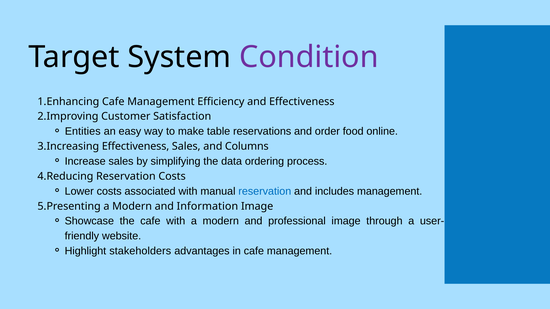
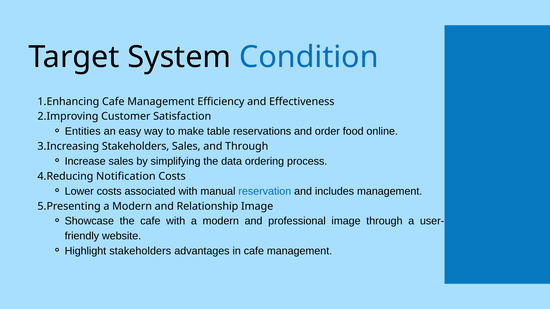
Condition colour: purple -> blue
Effectiveness at (136, 147): Effectiveness -> Stakeholders
and Columns: Columns -> Through
Reservation at (126, 176): Reservation -> Notification
Information: Information -> Relationship
